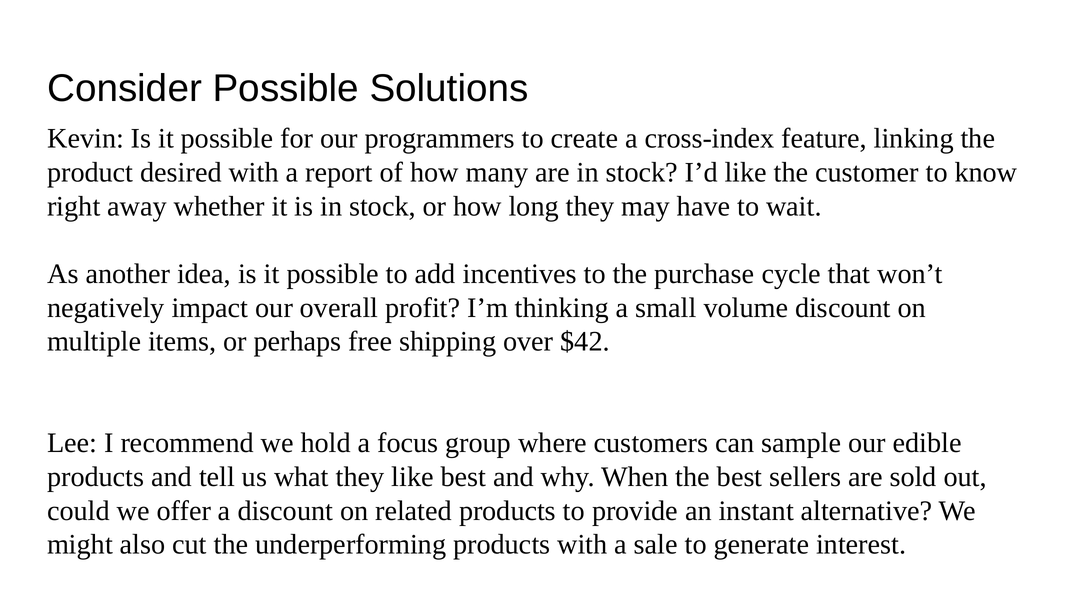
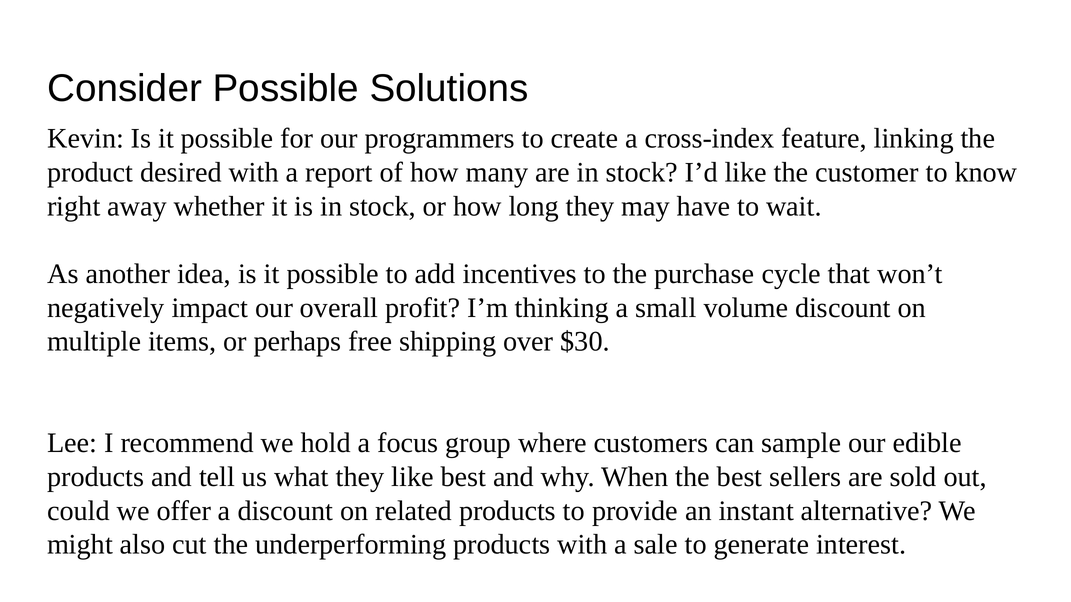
$42: $42 -> $30
